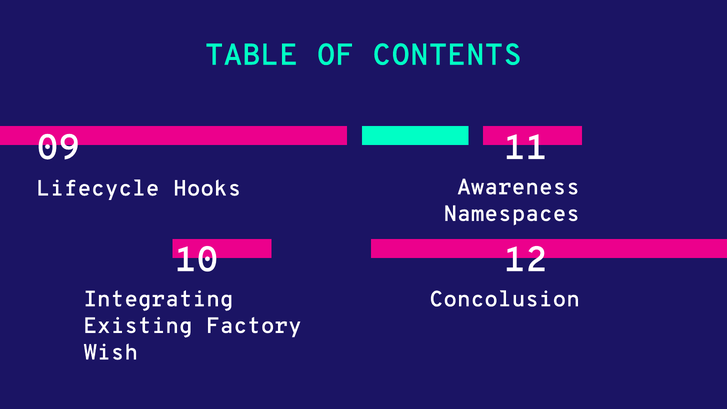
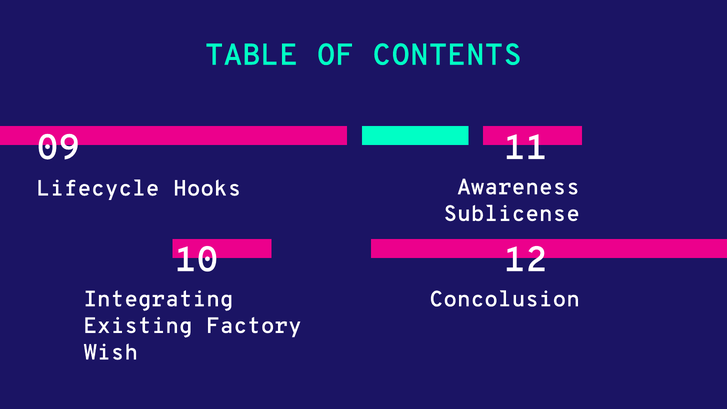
Namespaces: Namespaces -> Sublicense
